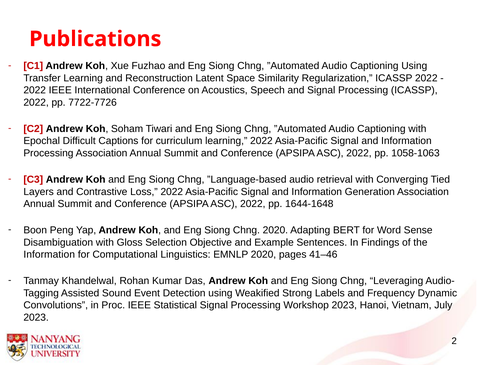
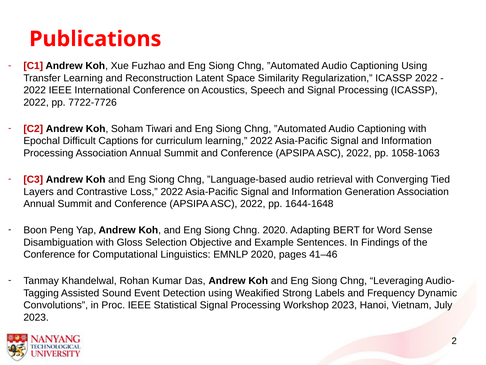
Information at (49, 254): Information -> Conference
